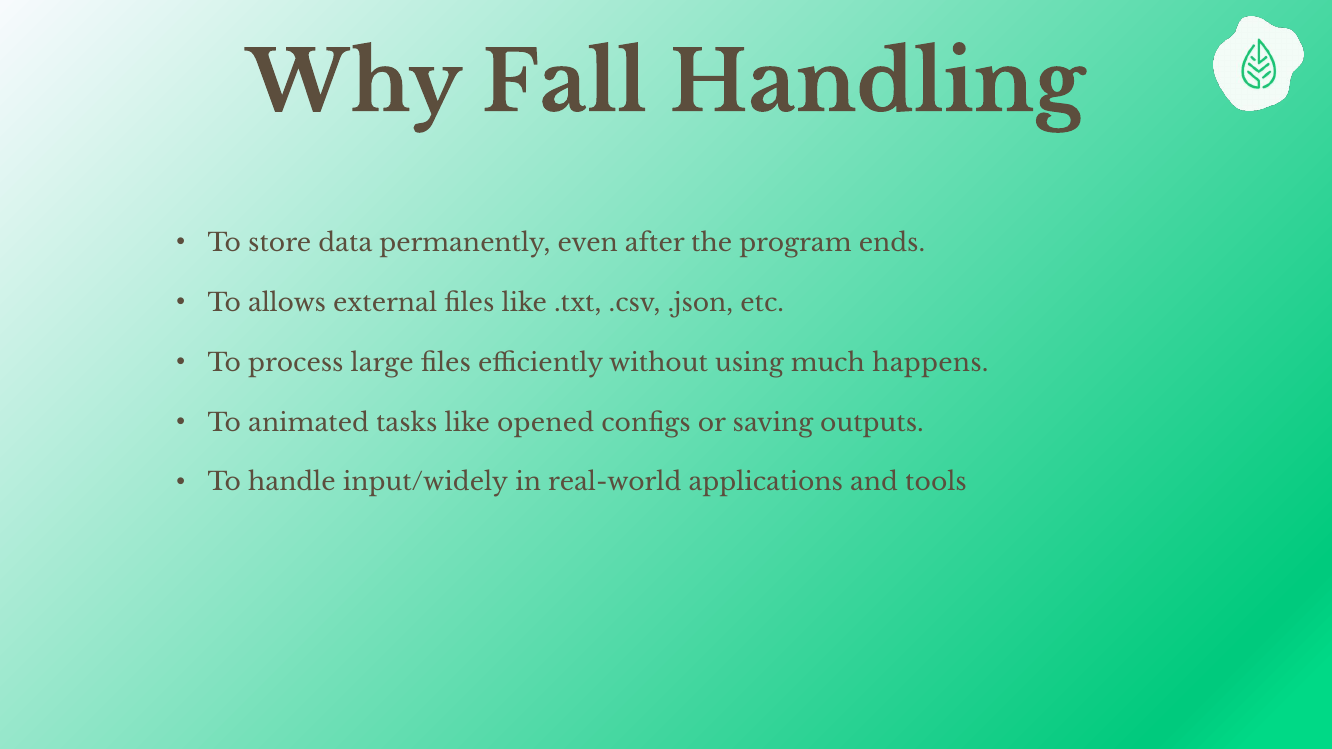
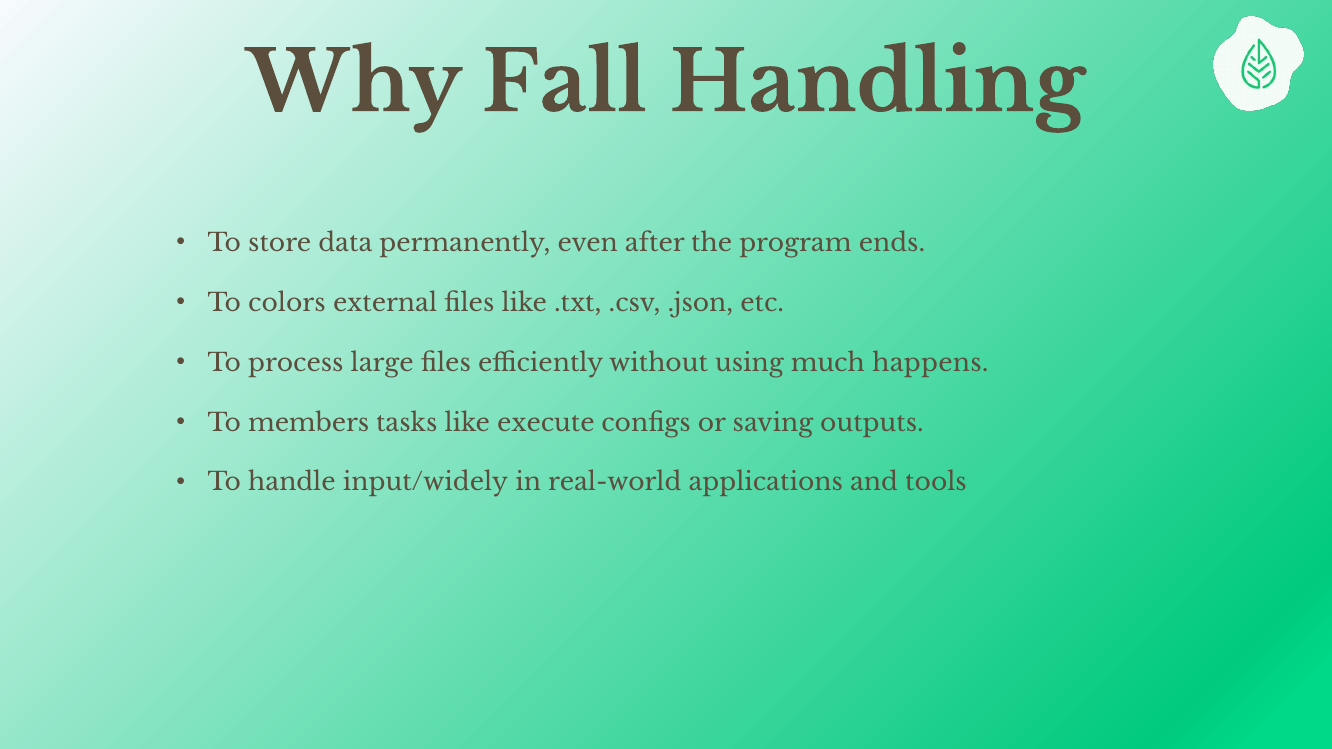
allows: allows -> colors
animated: animated -> members
opened: opened -> execute
